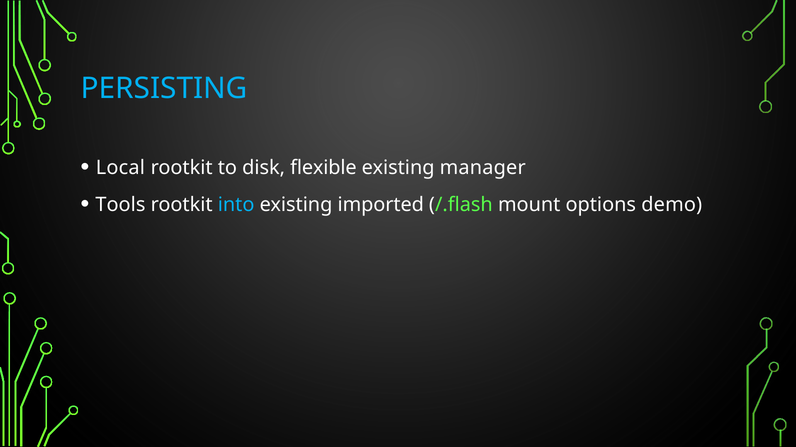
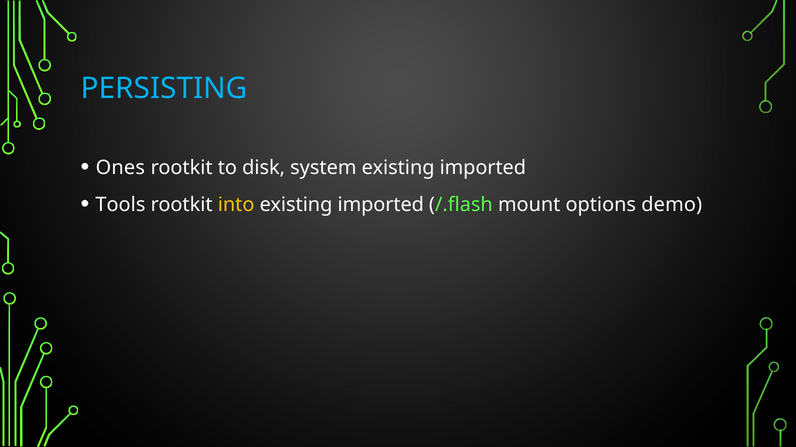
Local: Local -> Ones
flexible: flexible -> system
manager at (483, 168): manager -> imported
into colour: light blue -> yellow
